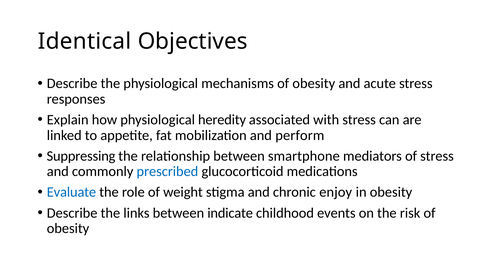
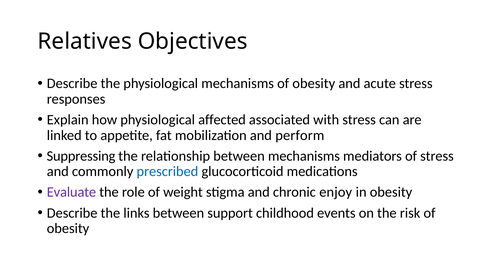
Identical: Identical -> Relatives
heredity: heredity -> affected
between smartphone: smartphone -> mechanisms
Evaluate colour: blue -> purple
indicate: indicate -> support
